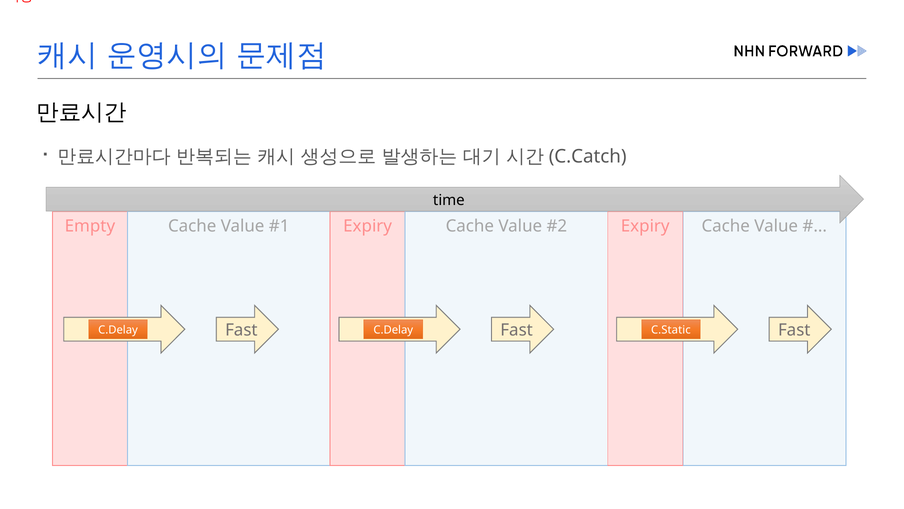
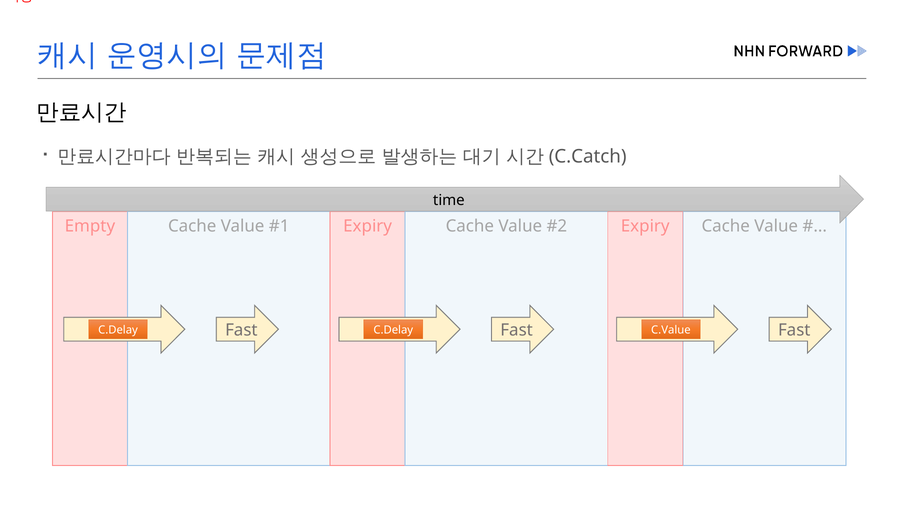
C.Static: C.Static -> C.Value
